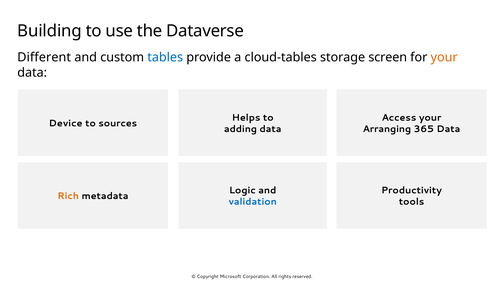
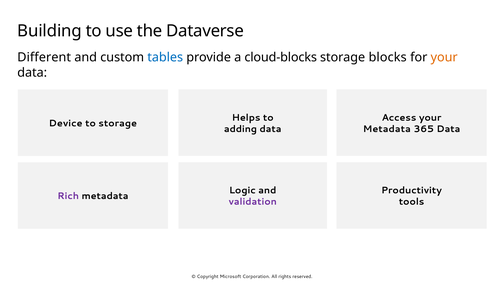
cloud-tables: cloud-tables -> cloud-blocks
screen: screen -> blocks
to sources: sources -> storage
Arranging at (387, 129): Arranging -> Metadata
Rich colour: orange -> purple
validation colour: blue -> purple
